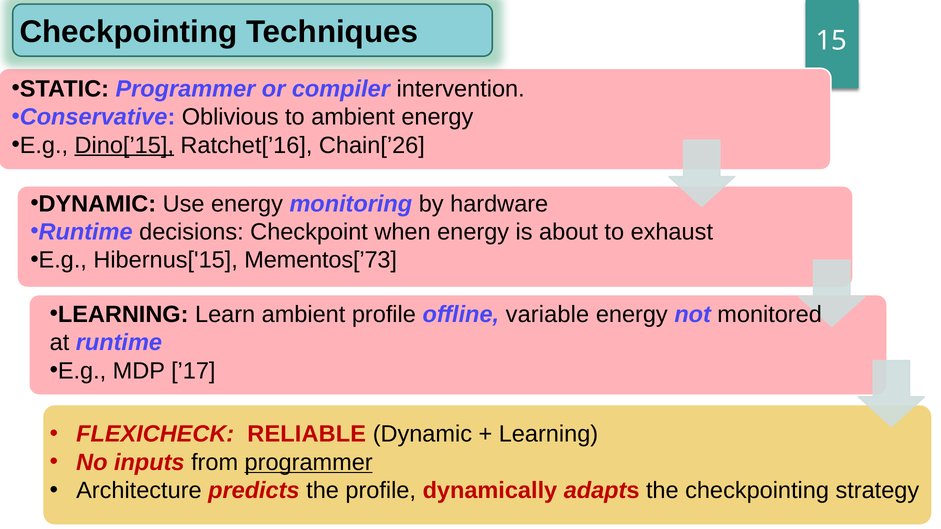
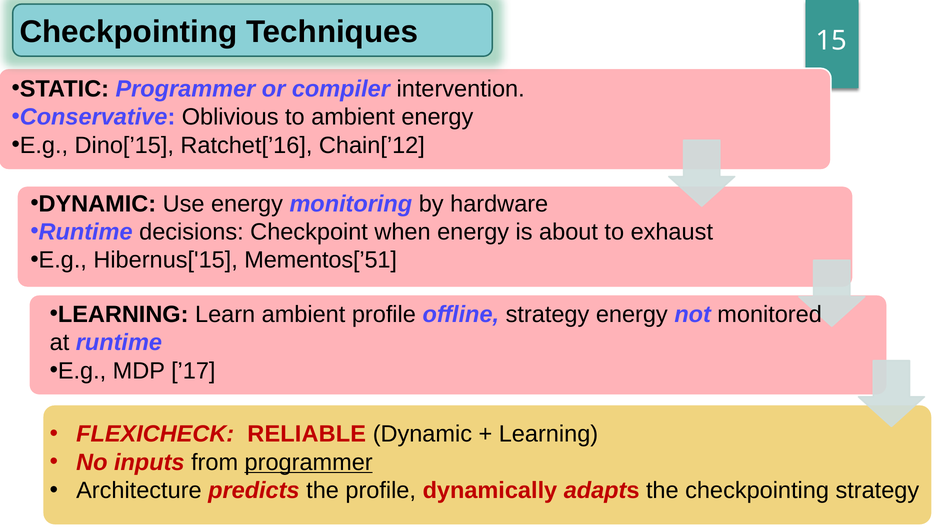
Dino[’15 underline: present -> none
Chain[’26: Chain[’26 -> Chain[’12
Mementos[’73: Mementos[’73 -> Mementos[’51
offline variable: variable -> strategy
